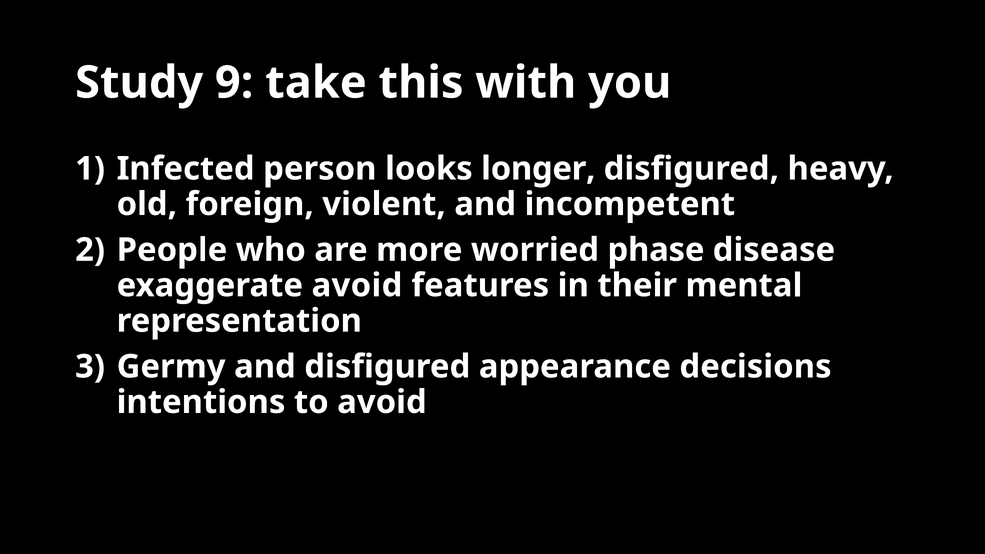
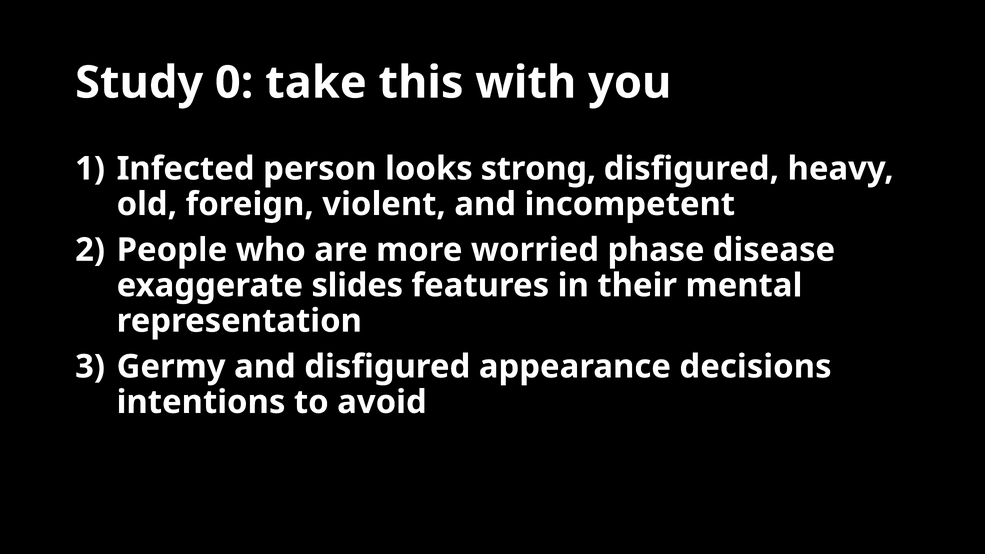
9: 9 -> 0
longer: longer -> strong
exaggerate avoid: avoid -> slides
